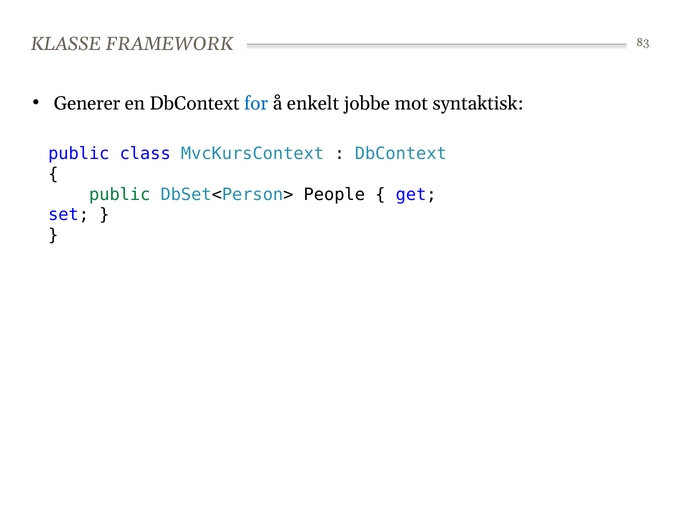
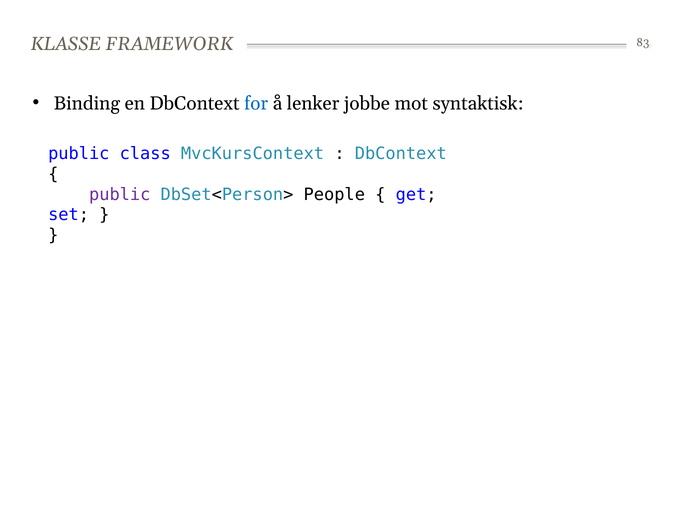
Generer: Generer -> Binding
enkelt: enkelt -> lenker
public at (120, 194) colour: green -> purple
